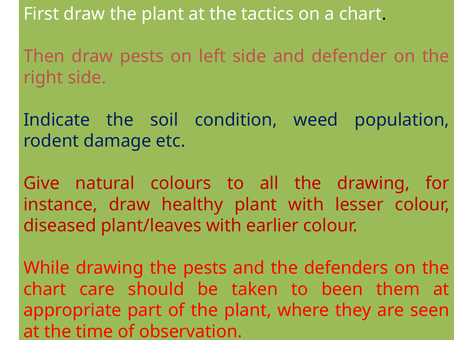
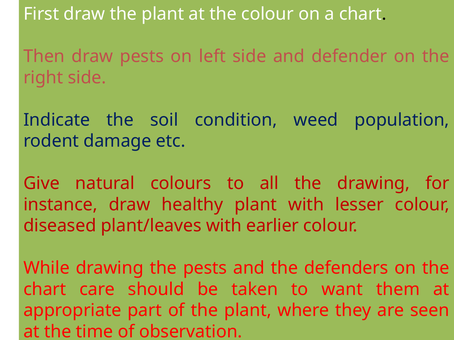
the tactics: tactics -> colour
been: been -> want
